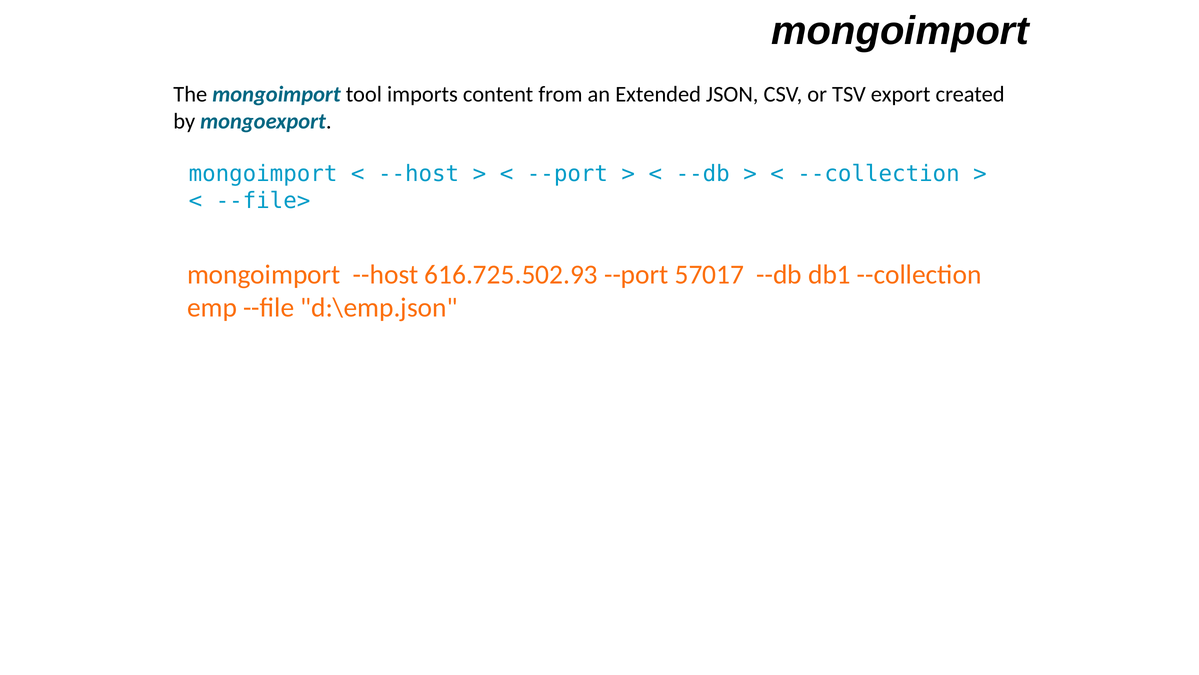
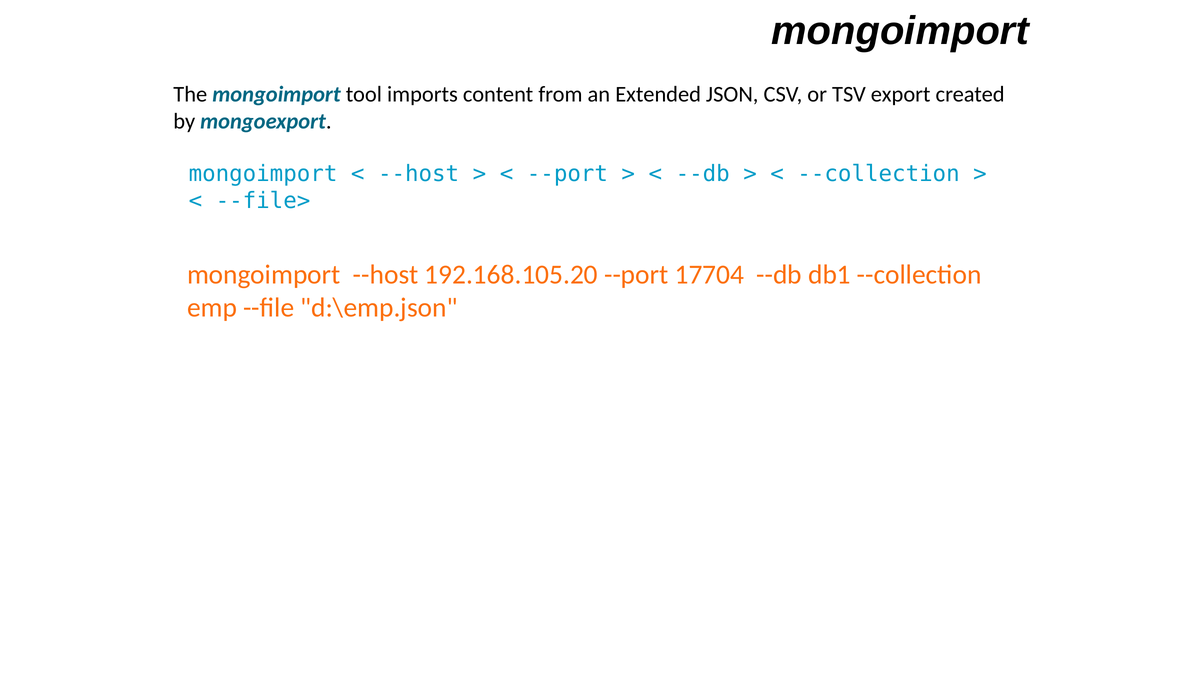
616.725.502.93: 616.725.502.93 -> 192.168.105.20
57017: 57017 -> 17704
